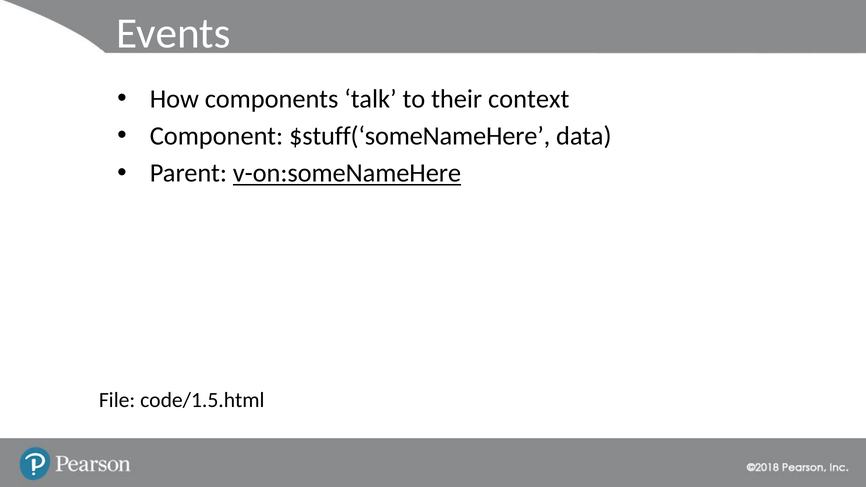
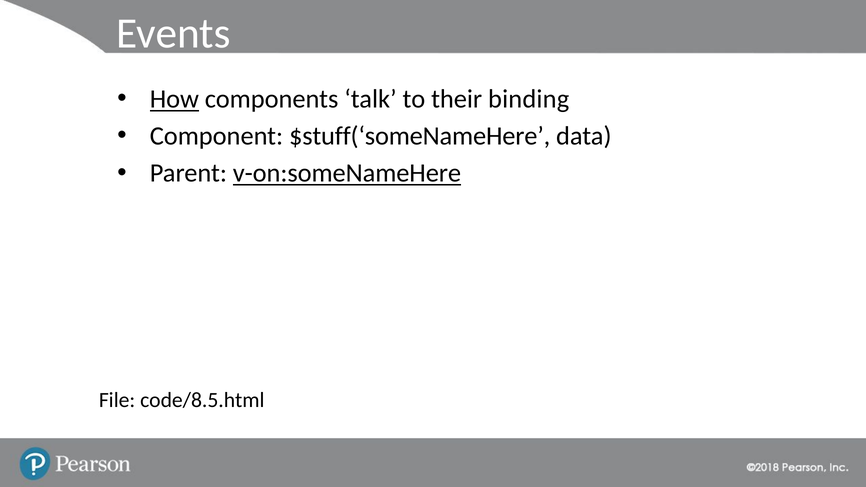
How underline: none -> present
context: context -> binding
code/1.5.html: code/1.5.html -> code/8.5.html
